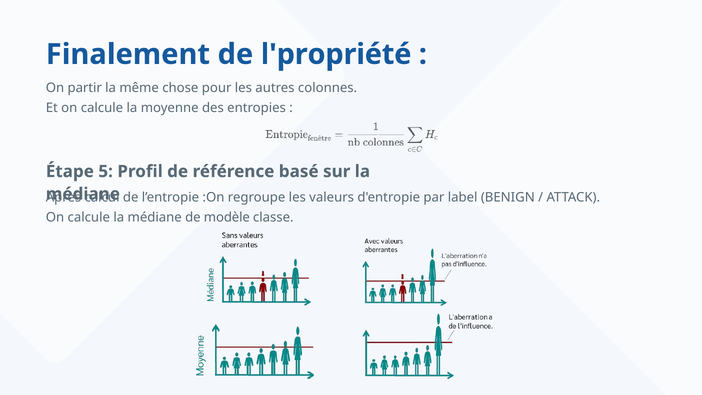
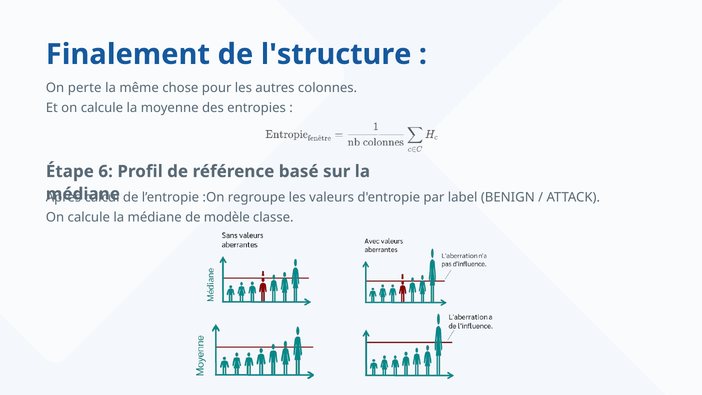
l'propriété: l'propriété -> l'structure
partir: partir -> perte
5: 5 -> 6
